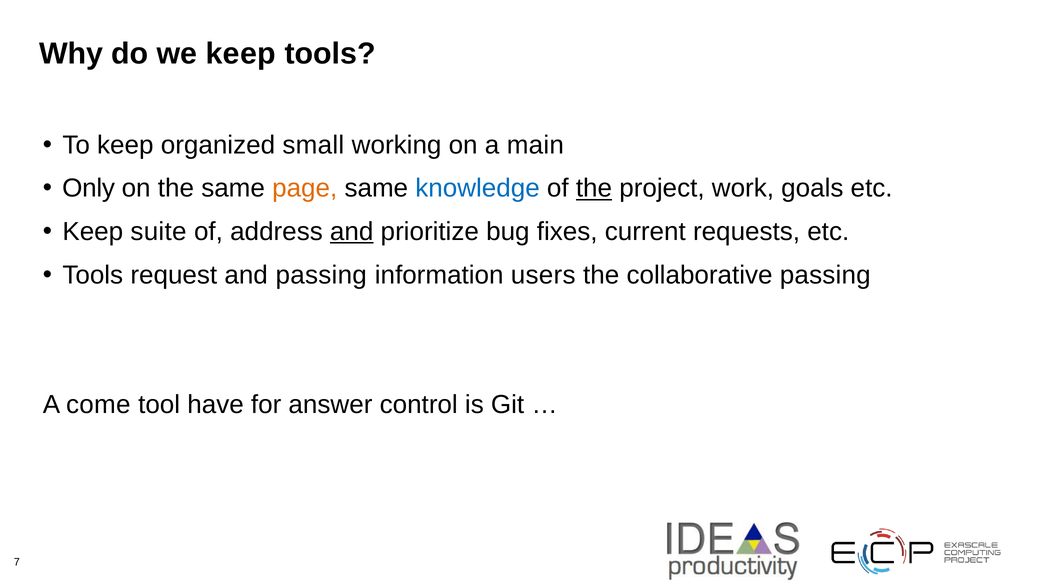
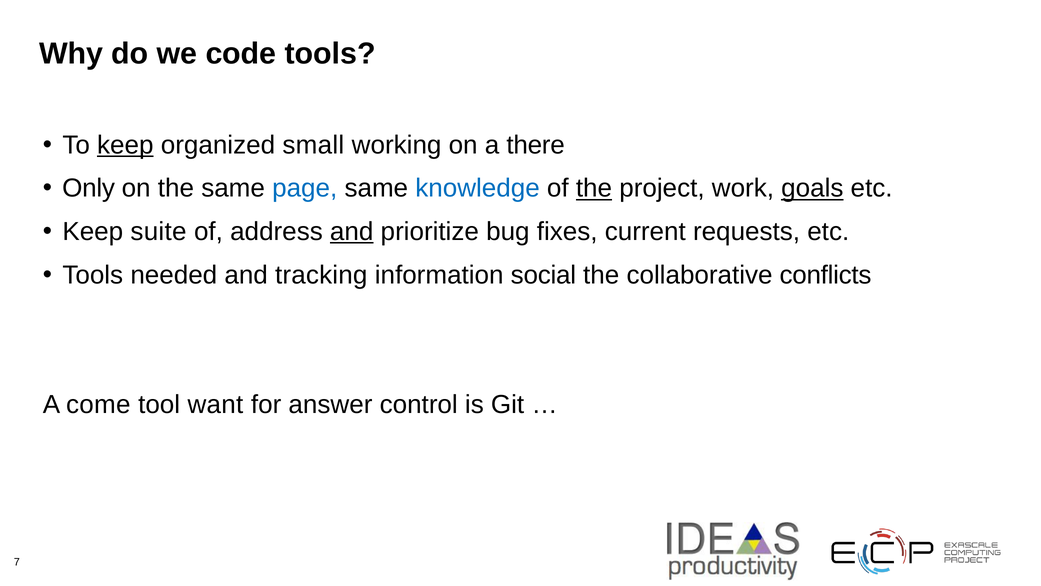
we keep: keep -> code
keep at (125, 145) underline: none -> present
main: main -> there
page colour: orange -> blue
goals underline: none -> present
request: request -> needed
and passing: passing -> tracking
users: users -> social
collaborative passing: passing -> conflicts
have: have -> want
